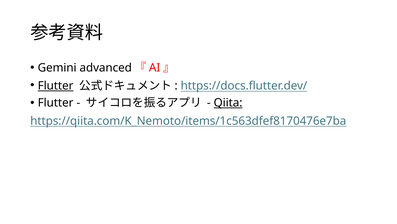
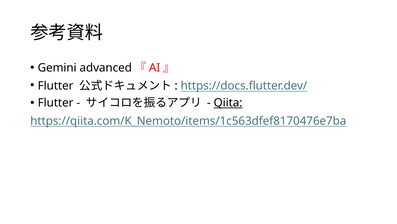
Flutter at (56, 86) underline: present -> none
